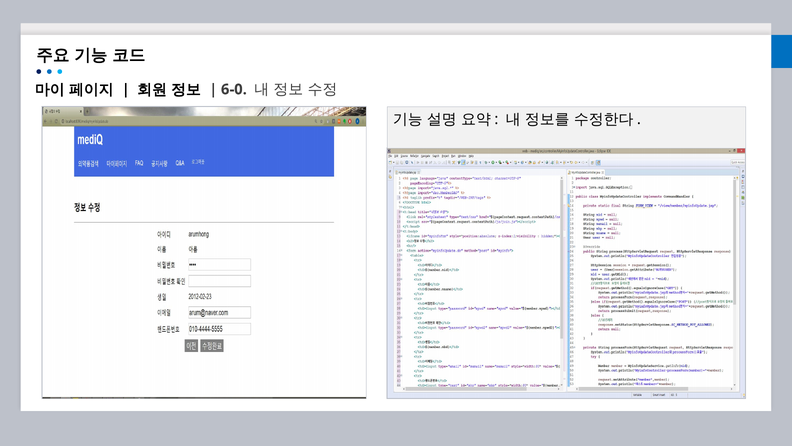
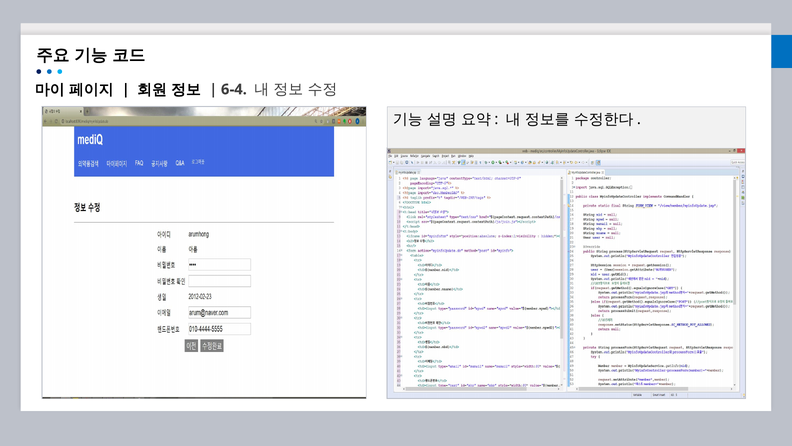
6-0: 6-0 -> 6-4
